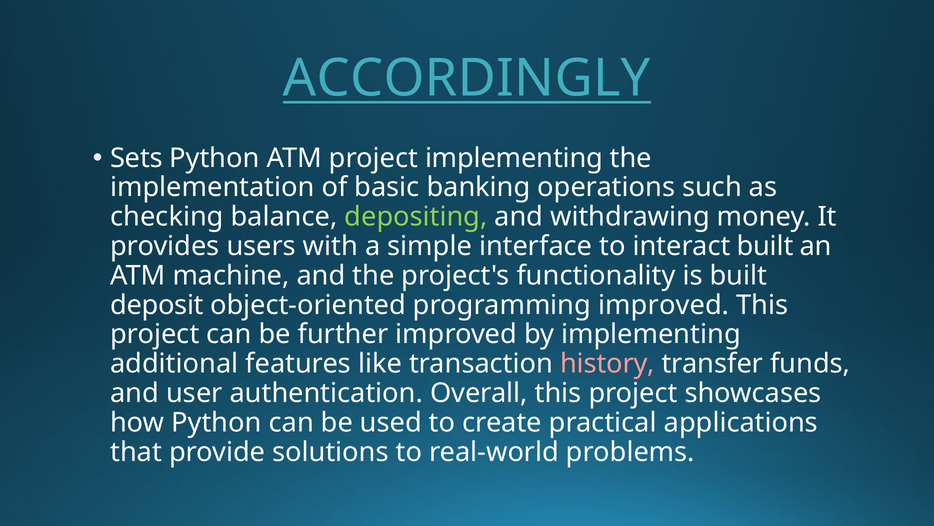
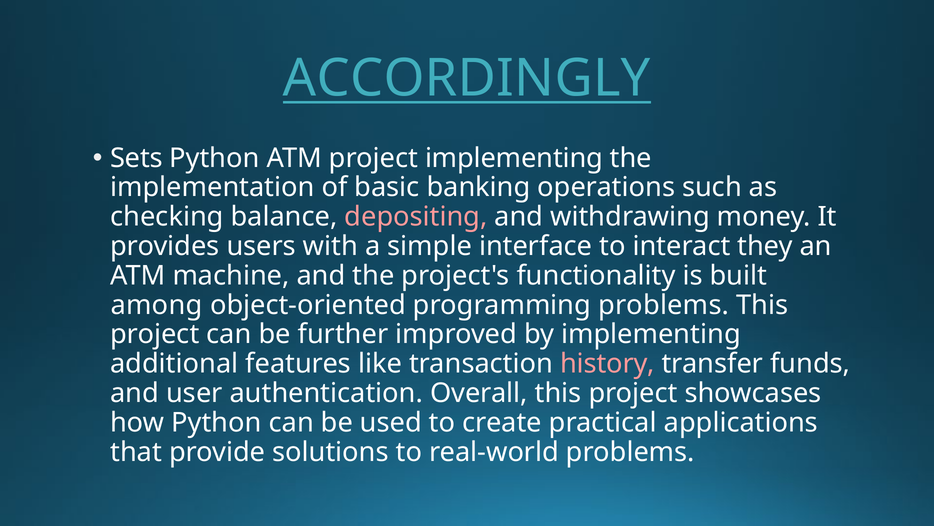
depositing colour: light green -> pink
interact built: built -> they
deposit: deposit -> among
programming improved: improved -> problems
